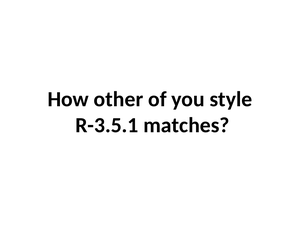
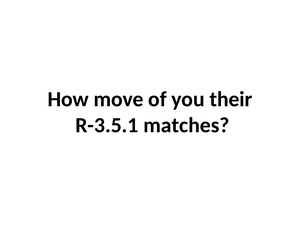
other: other -> move
style: style -> their
